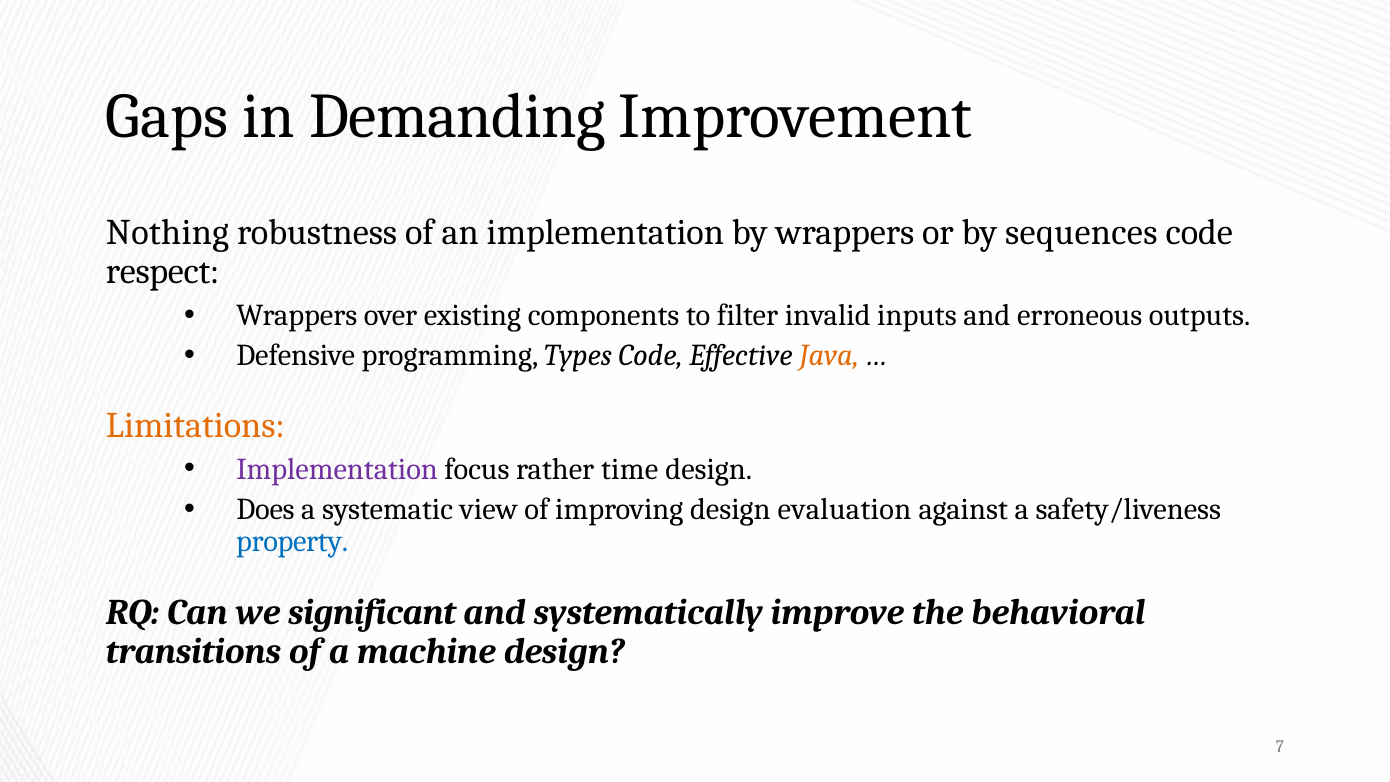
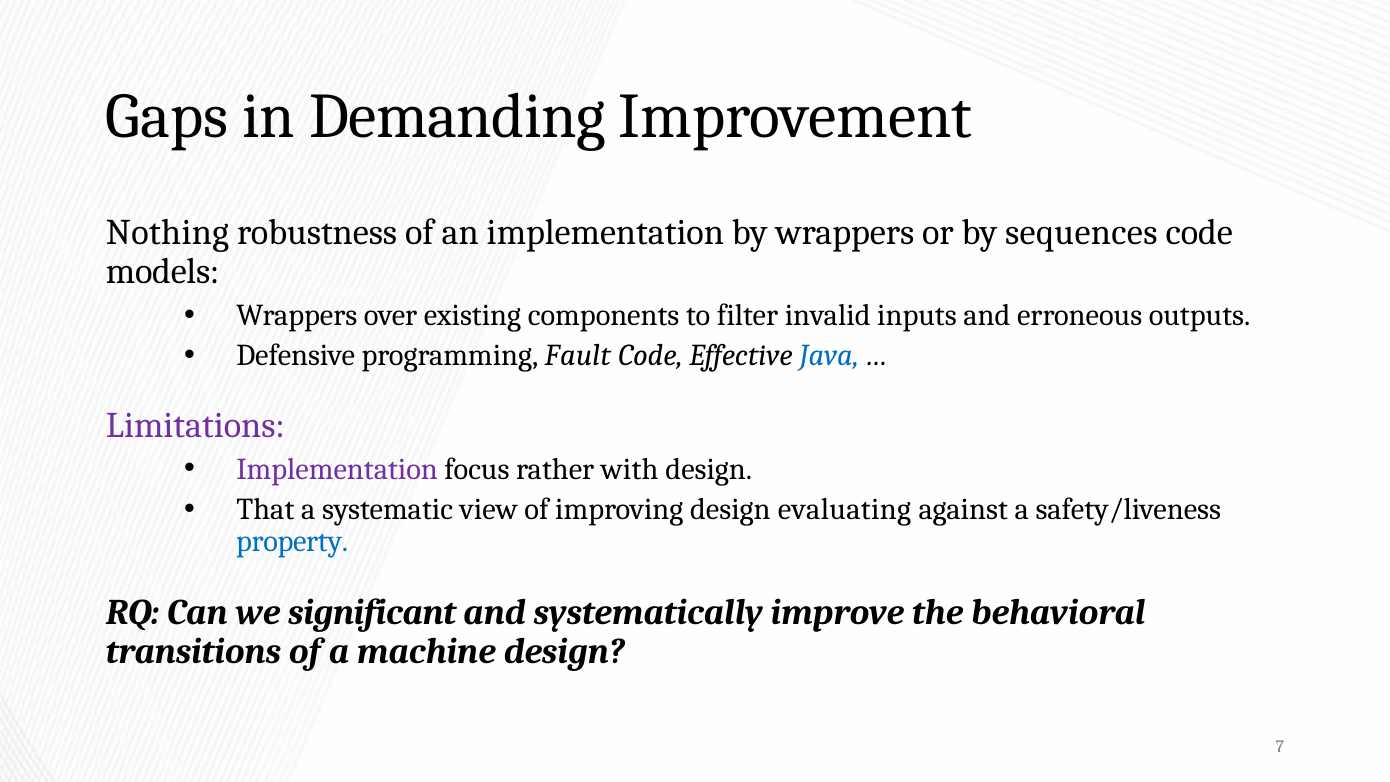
respect: respect -> models
Types: Types -> Fault
Java colour: orange -> blue
Limitations colour: orange -> purple
time: time -> with
Does: Does -> That
evaluation: evaluation -> evaluating
